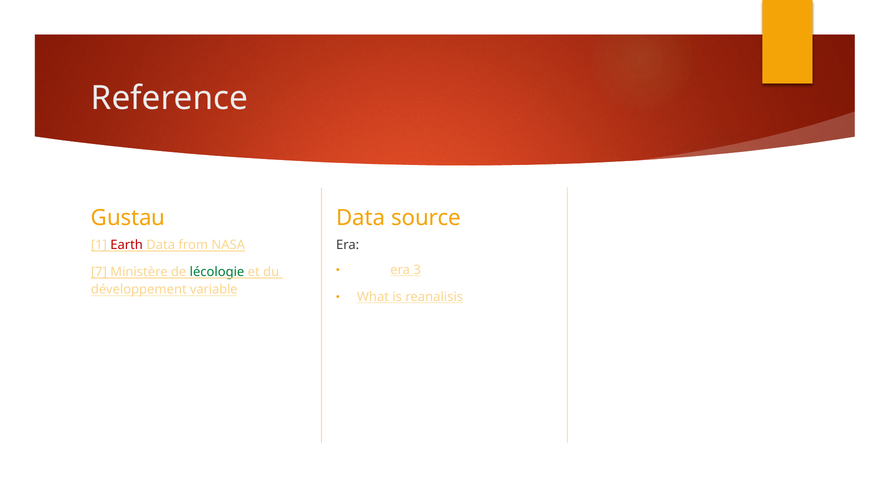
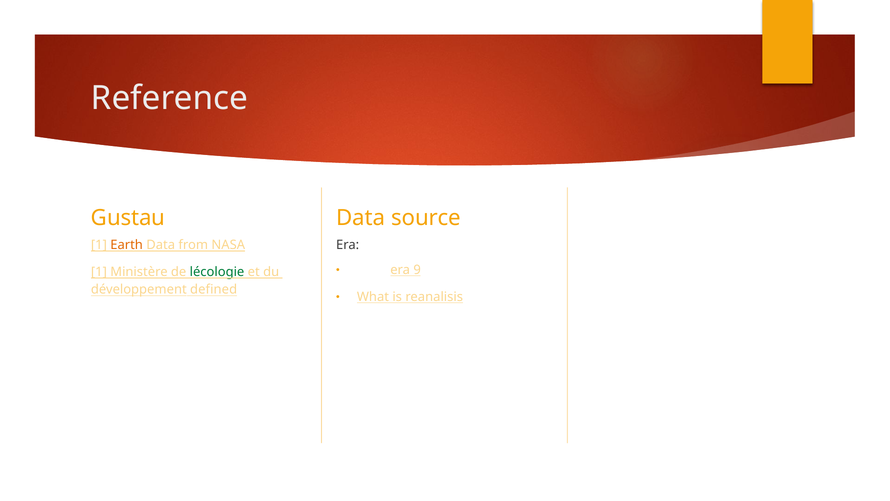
Earth colour: red -> orange
3: 3 -> 9
7 at (99, 272): 7 -> 1
variable: variable -> defined
